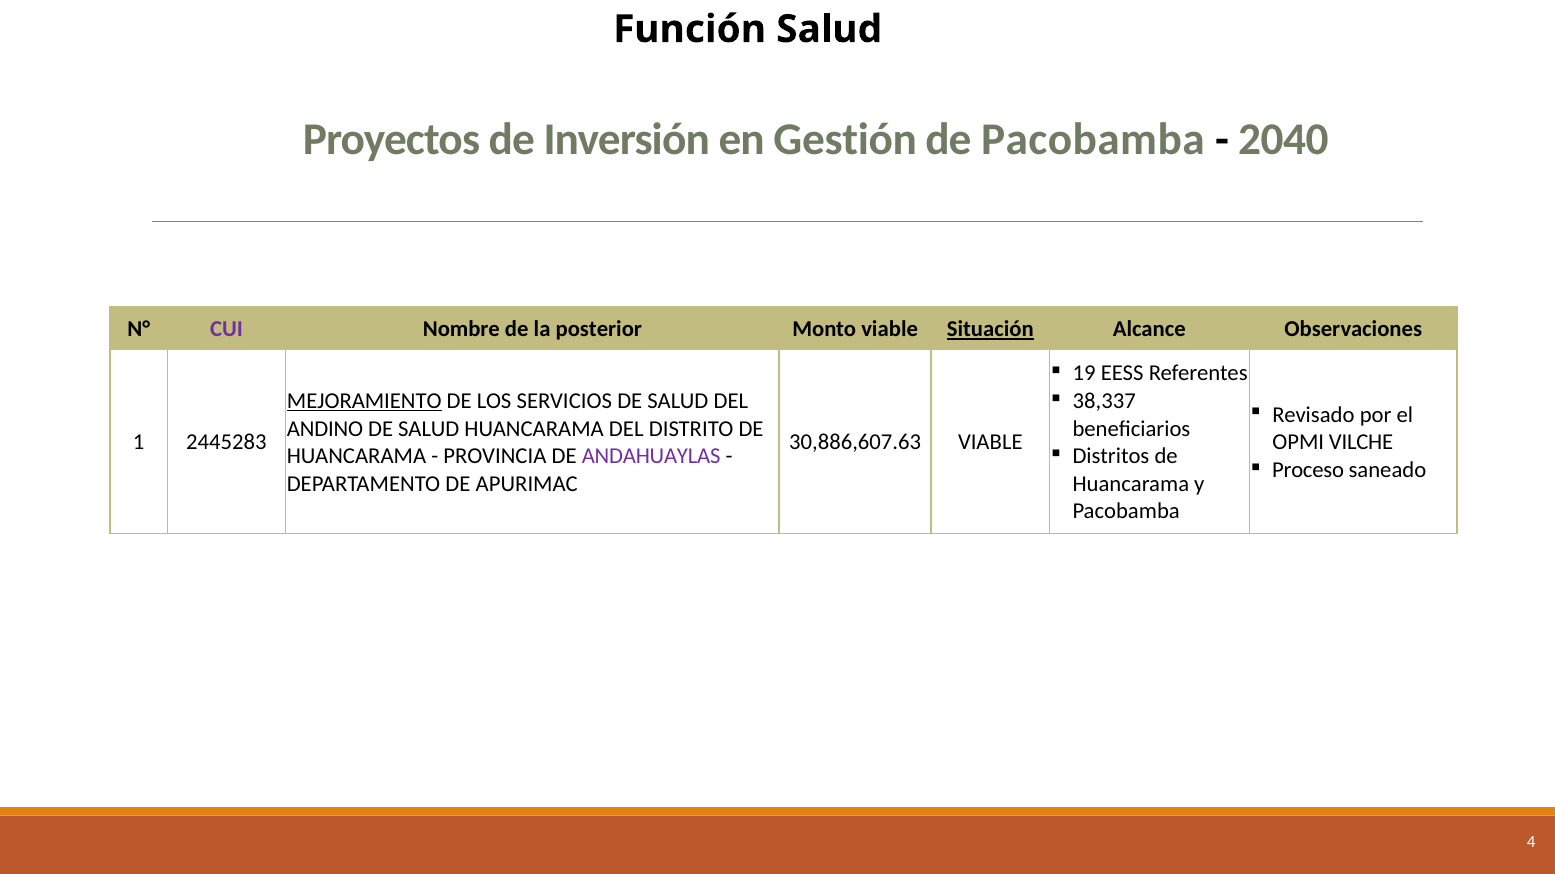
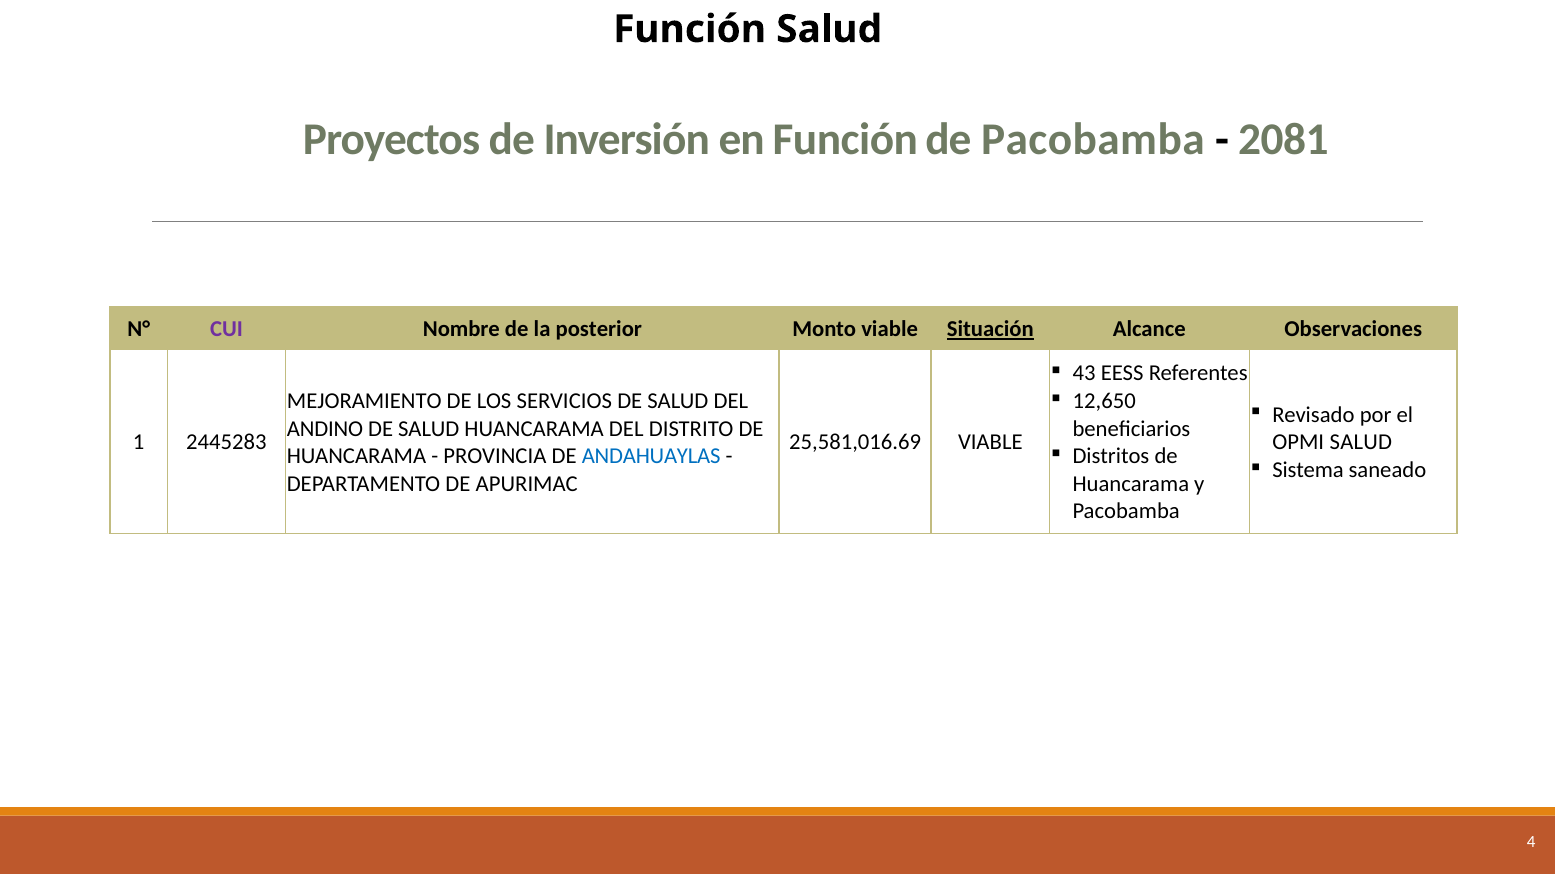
en Gestión: Gestión -> Función
2040: 2040 -> 2081
19: 19 -> 43
38,337: 38,337 -> 12,650
MEJORAMIENTO underline: present -> none
30,886,607.63: 30,886,607.63 -> 25,581,016.69
OPMI VILCHE: VILCHE -> SALUD
ANDAHUAYLAS colour: purple -> blue
Proceso: Proceso -> Sistema
